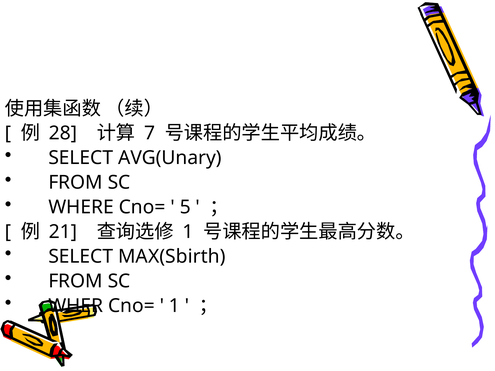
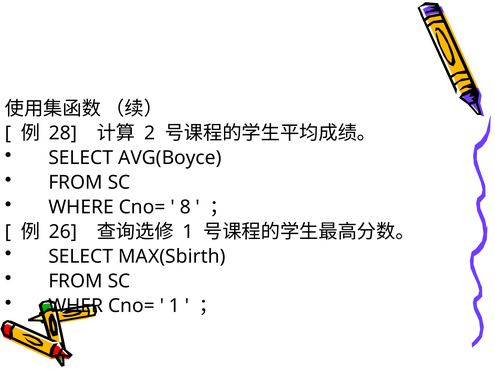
7: 7 -> 2
AVG(Unary: AVG(Unary -> AVG(Boyce
5: 5 -> 8
21: 21 -> 26
